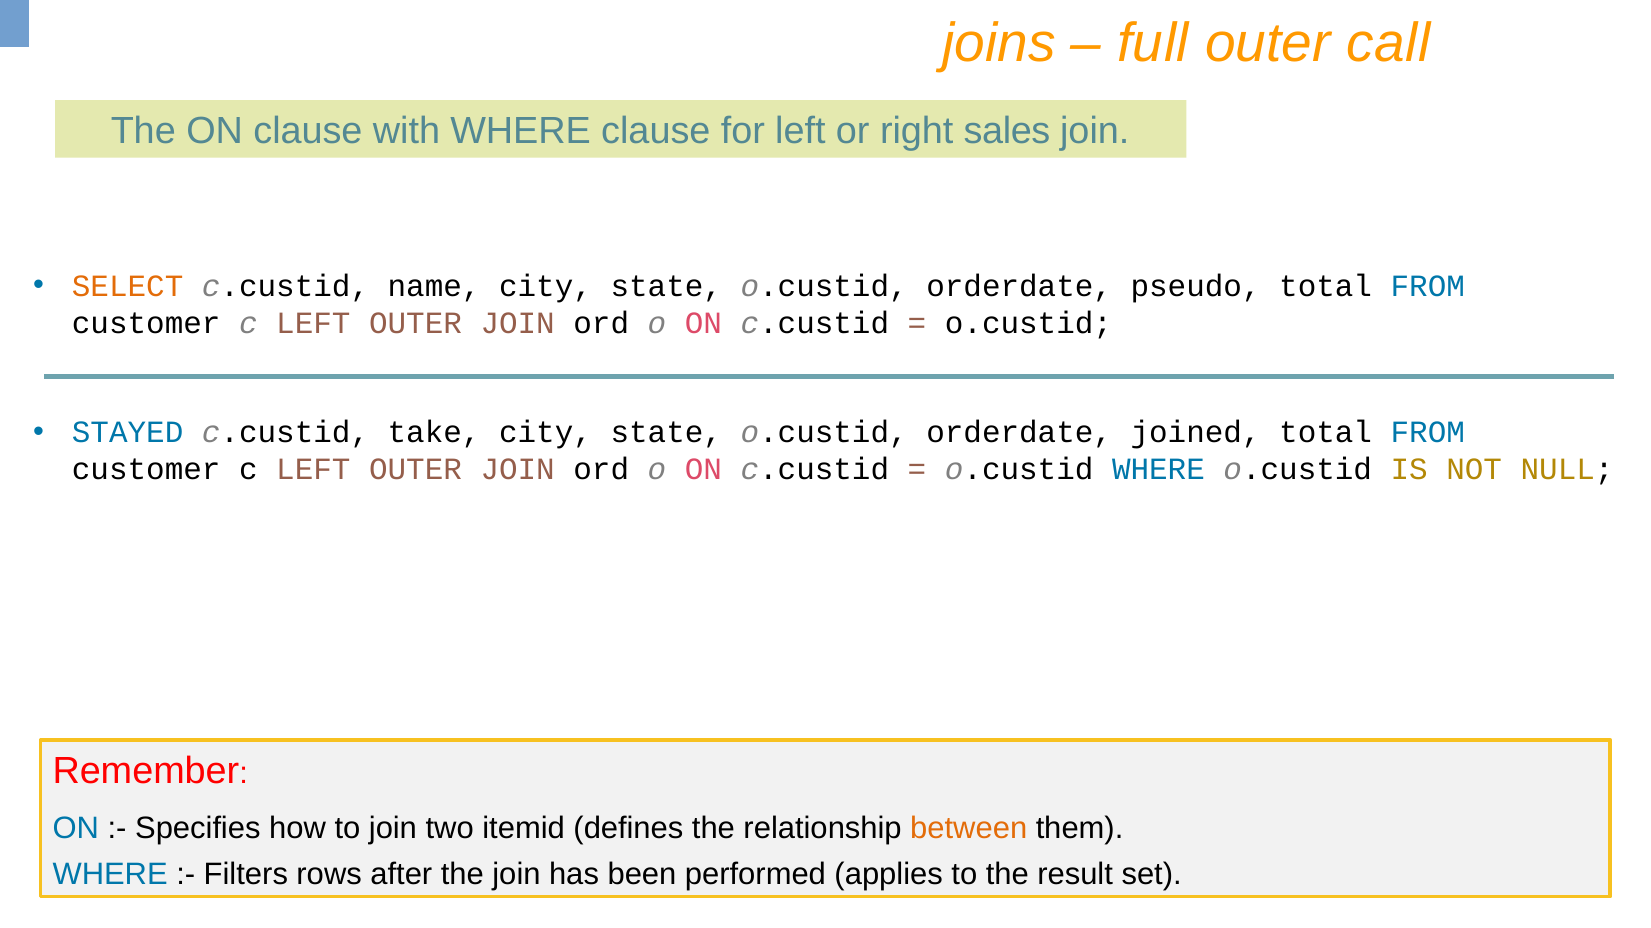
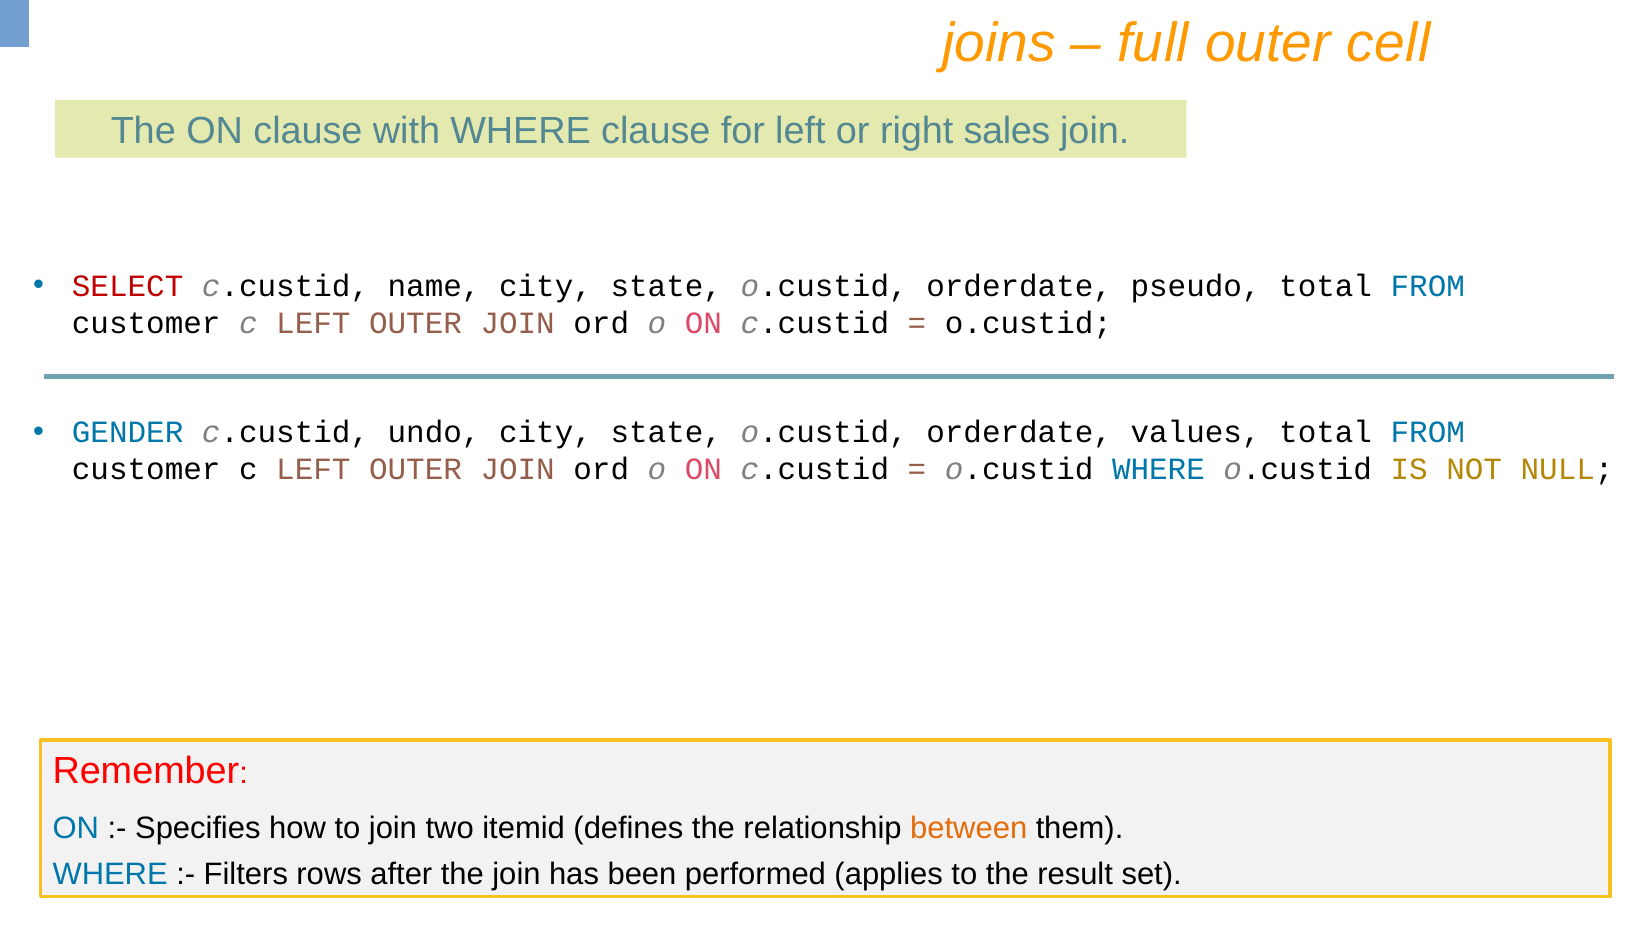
call: call -> cell
SELECT colour: orange -> red
STAYED: STAYED -> GENDER
take: take -> undo
joined: joined -> values
